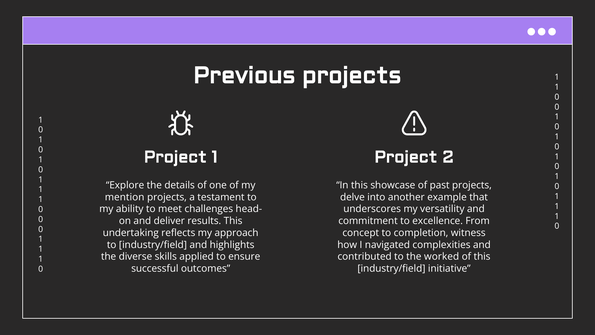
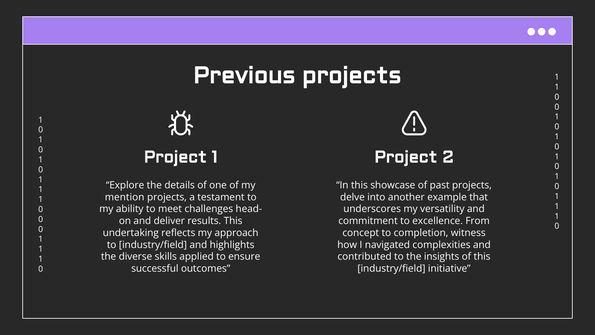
worked: worked -> insights
